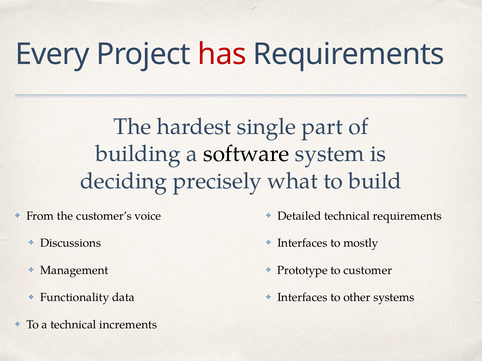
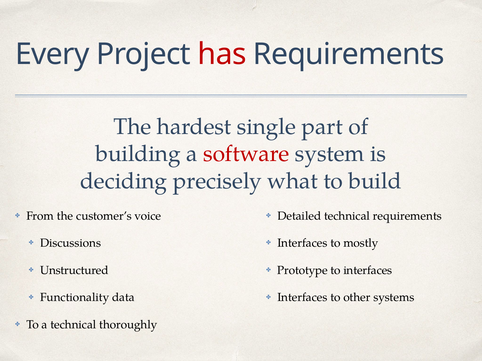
software colour: black -> red
Management: Management -> Unstructured
to customer: customer -> interfaces
increments: increments -> thoroughly
